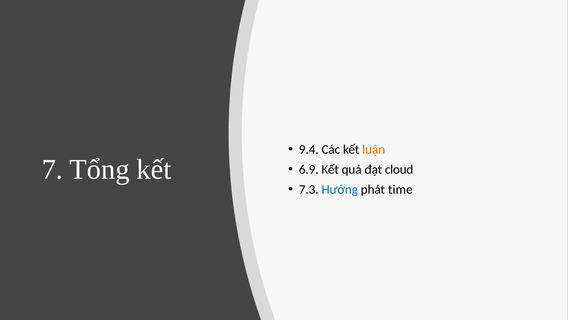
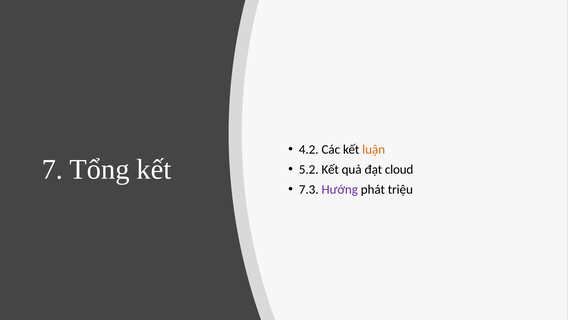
9.4: 9.4 -> 4.2
6.9: 6.9 -> 5.2
Hướng colour: blue -> purple
time: time -> triệu
